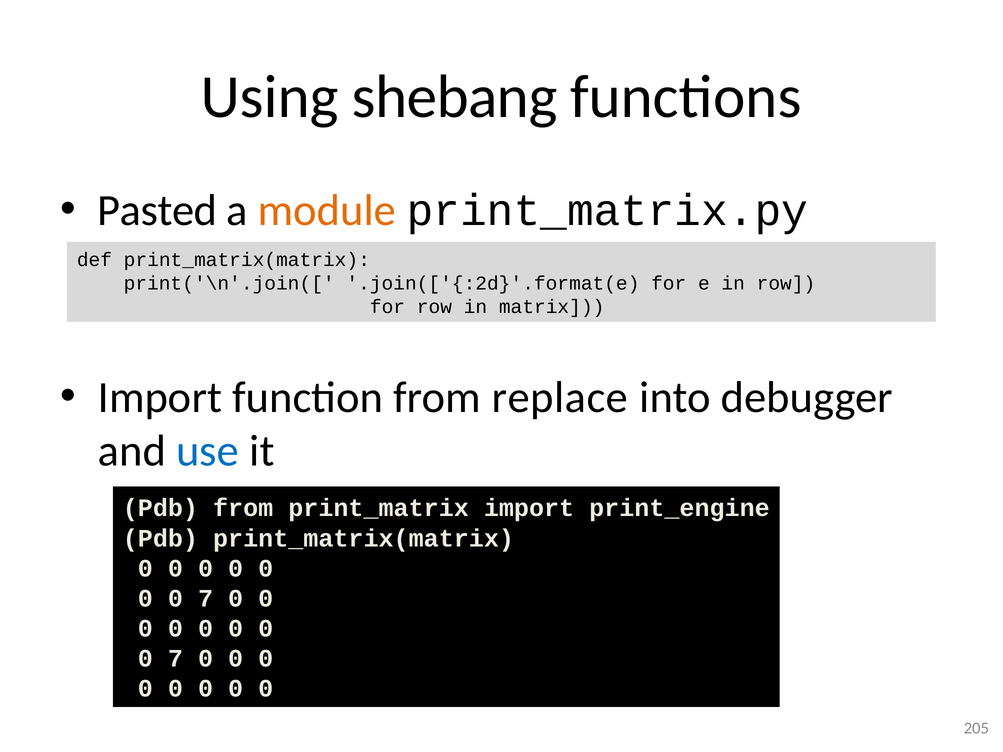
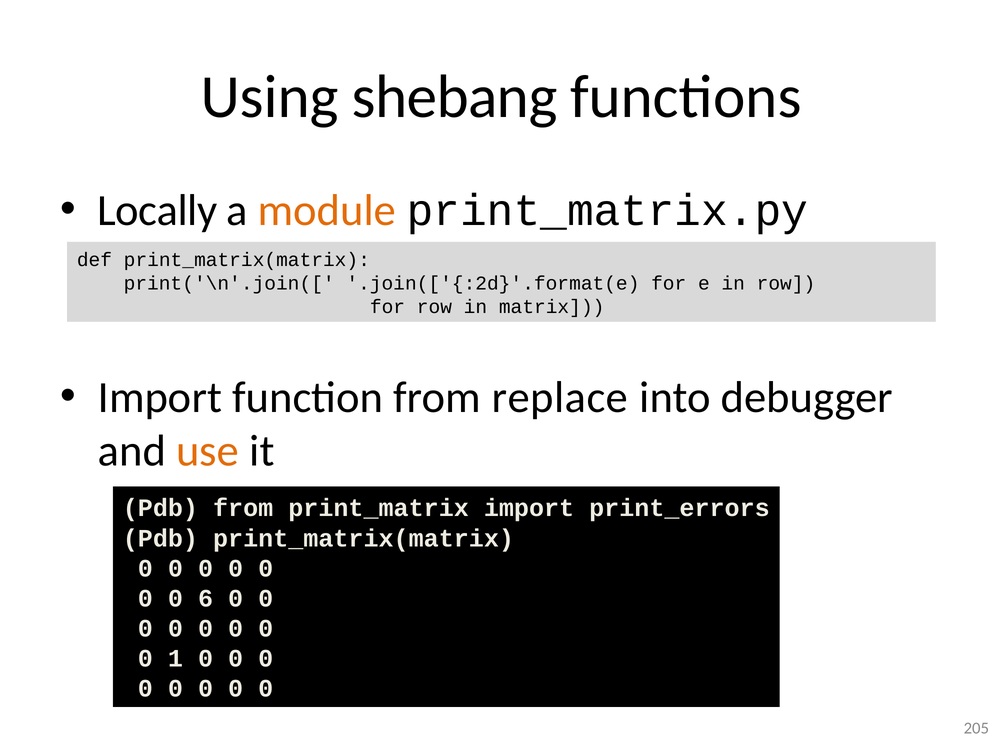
Pasted: Pasted -> Locally
use colour: blue -> orange
print_engine: print_engine -> print_errors
7 at (206, 599): 7 -> 6
7 at (175, 659): 7 -> 1
